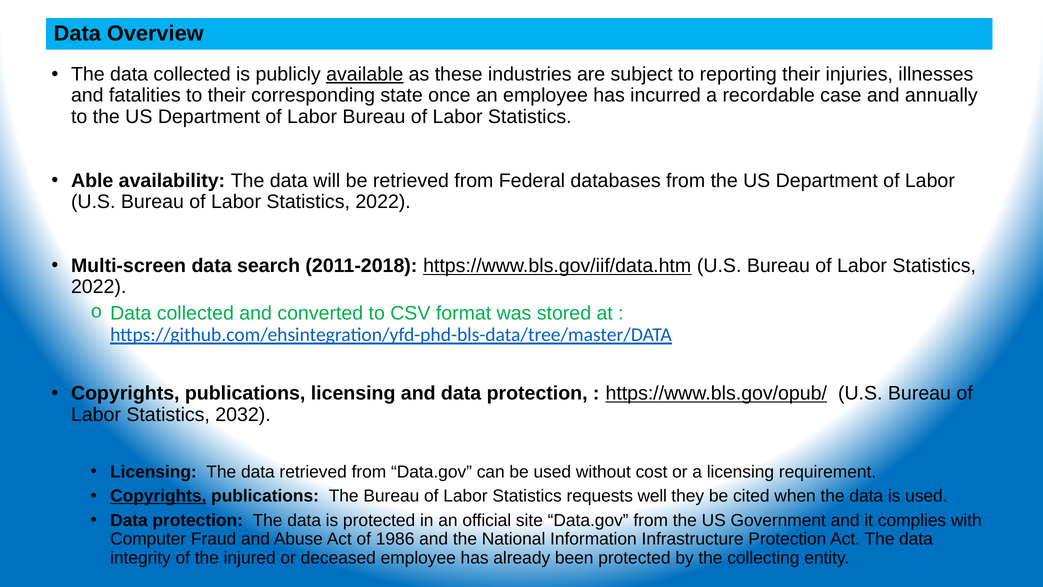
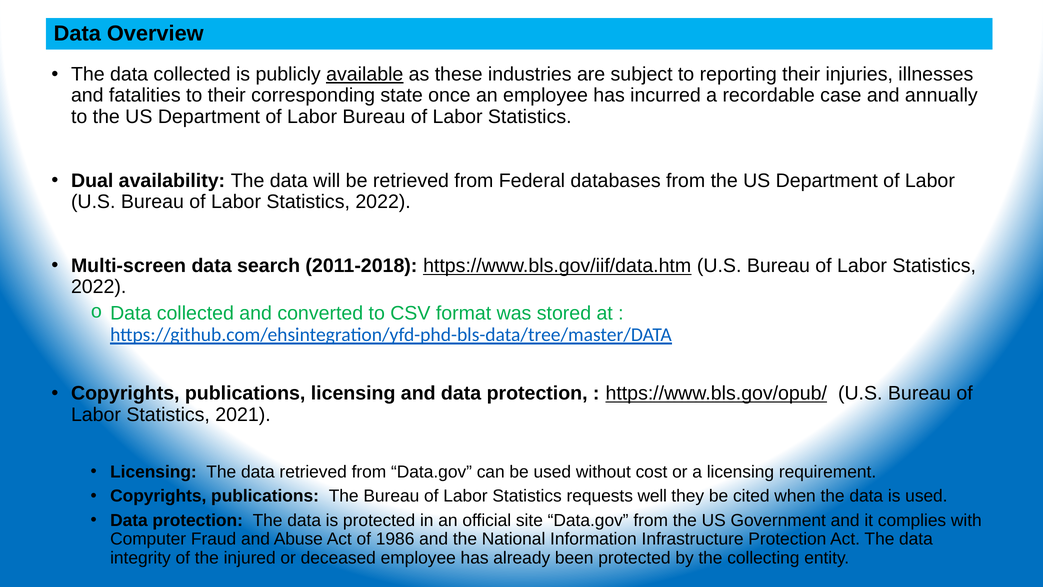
Able: Able -> Dual
2032: 2032 -> 2021
Copyrights at (158, 496) underline: present -> none
